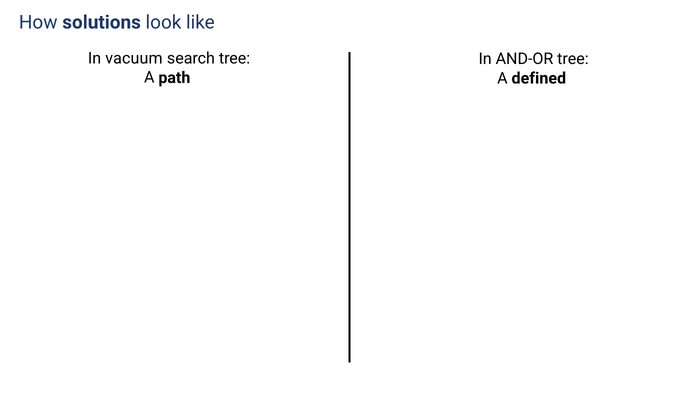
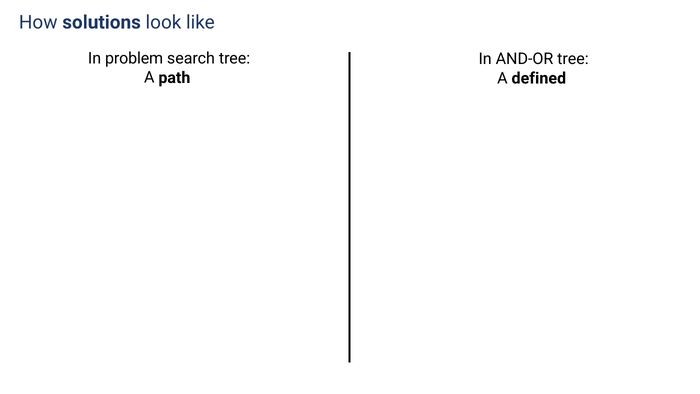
vacuum: vacuum -> problem
